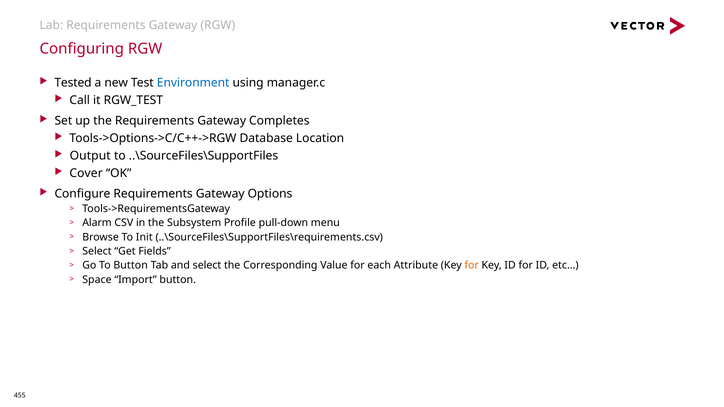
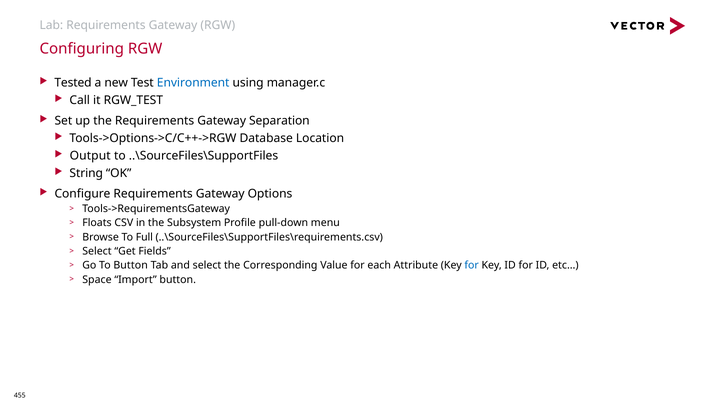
Completes: Completes -> Separation
Cover: Cover -> String
Alarm: Alarm -> Floats
Init: Init -> Full
for at (472, 266) colour: orange -> blue
